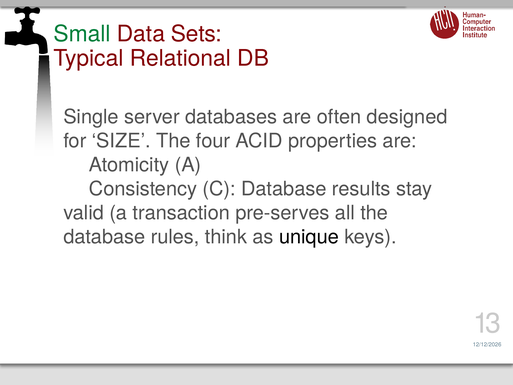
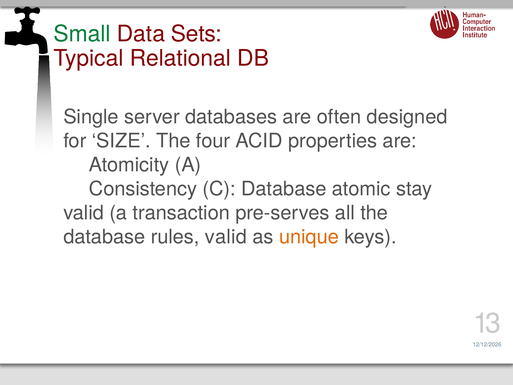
results: results -> atomic
rules think: think -> valid
unique colour: black -> orange
